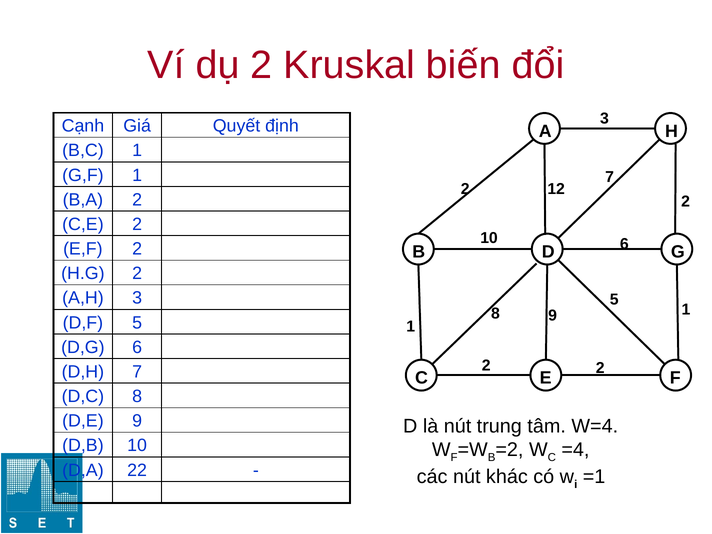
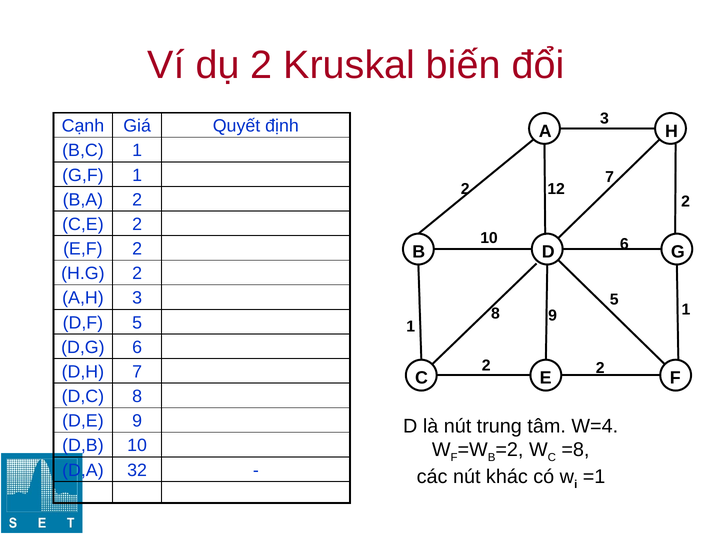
=4: =4 -> =8
22: 22 -> 32
